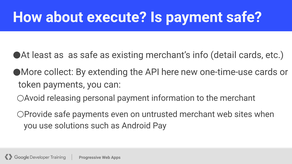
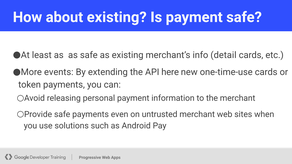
about execute: execute -> existing
collect: collect -> events
